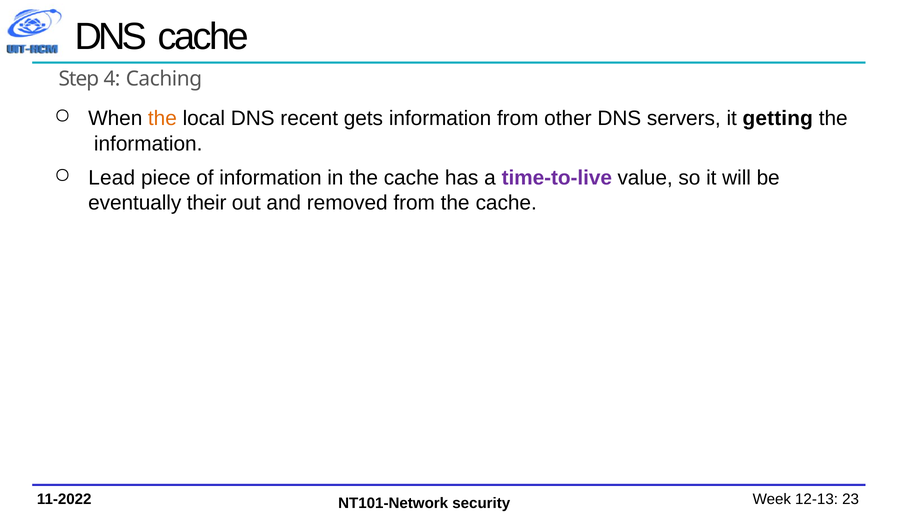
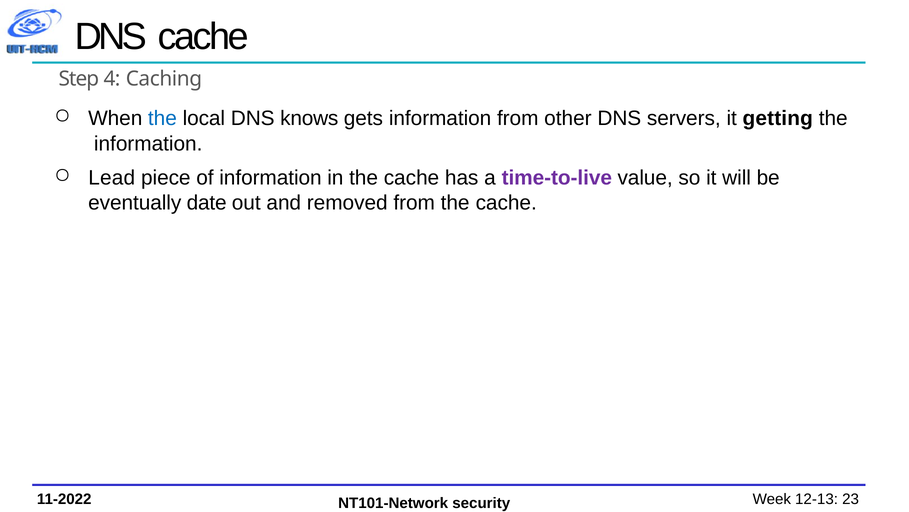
the at (162, 118) colour: orange -> blue
recent: recent -> knows
their: their -> date
